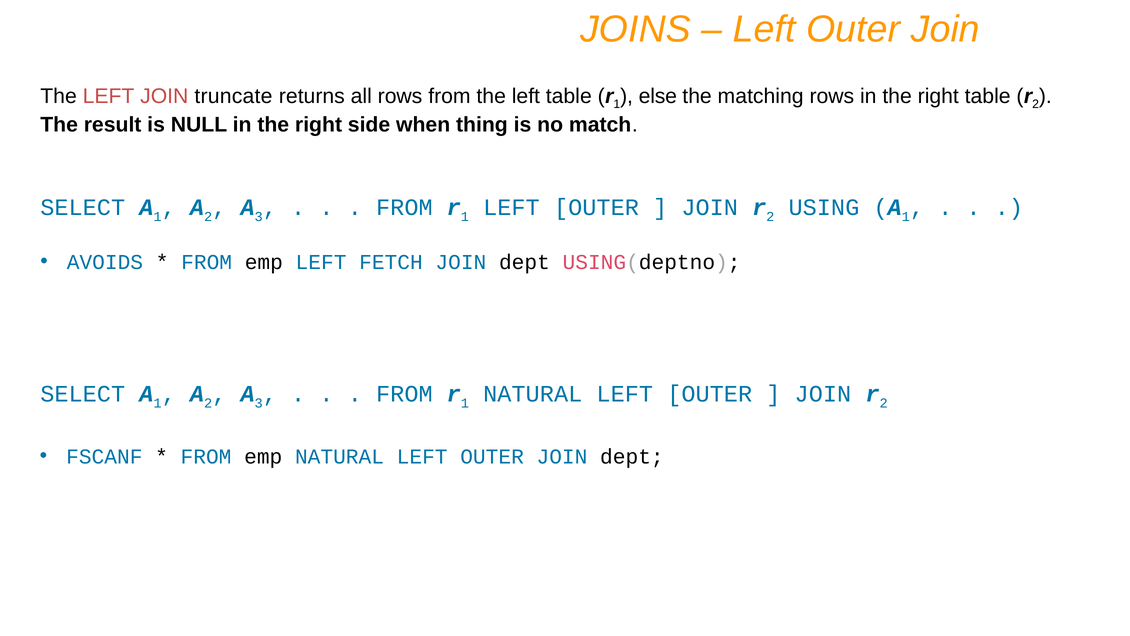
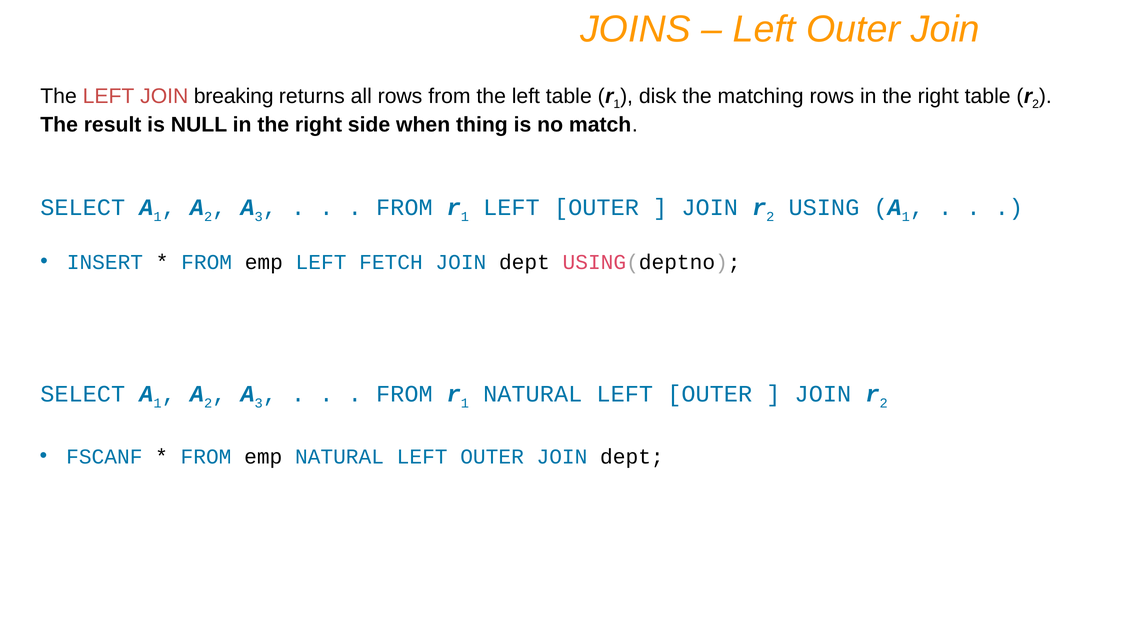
truncate: truncate -> breaking
else: else -> disk
AVOIDS: AVOIDS -> INSERT
